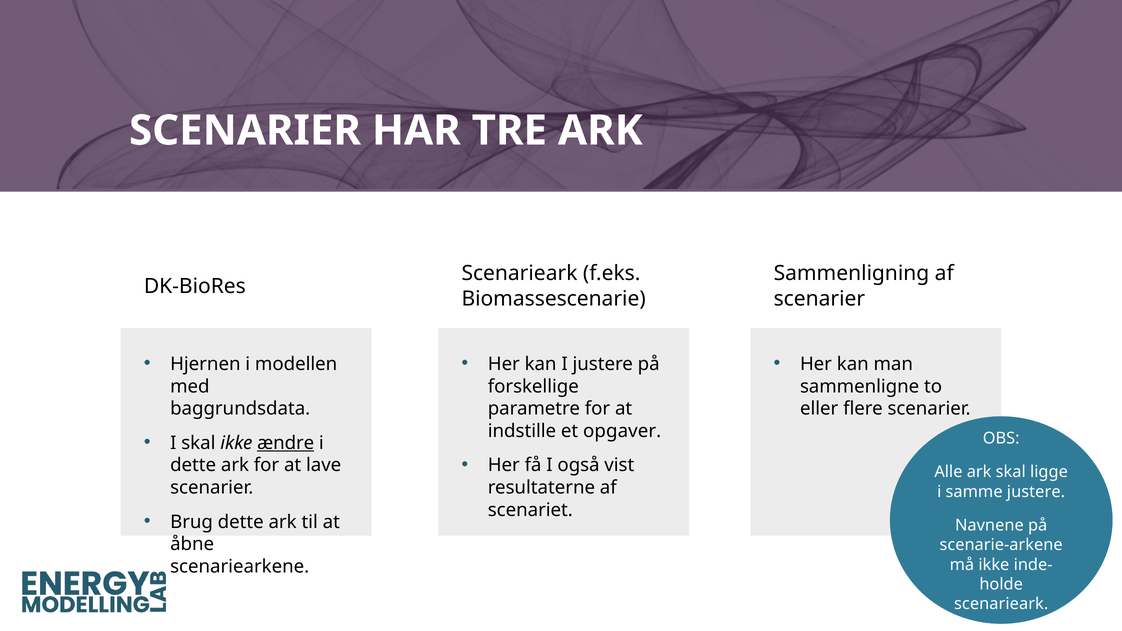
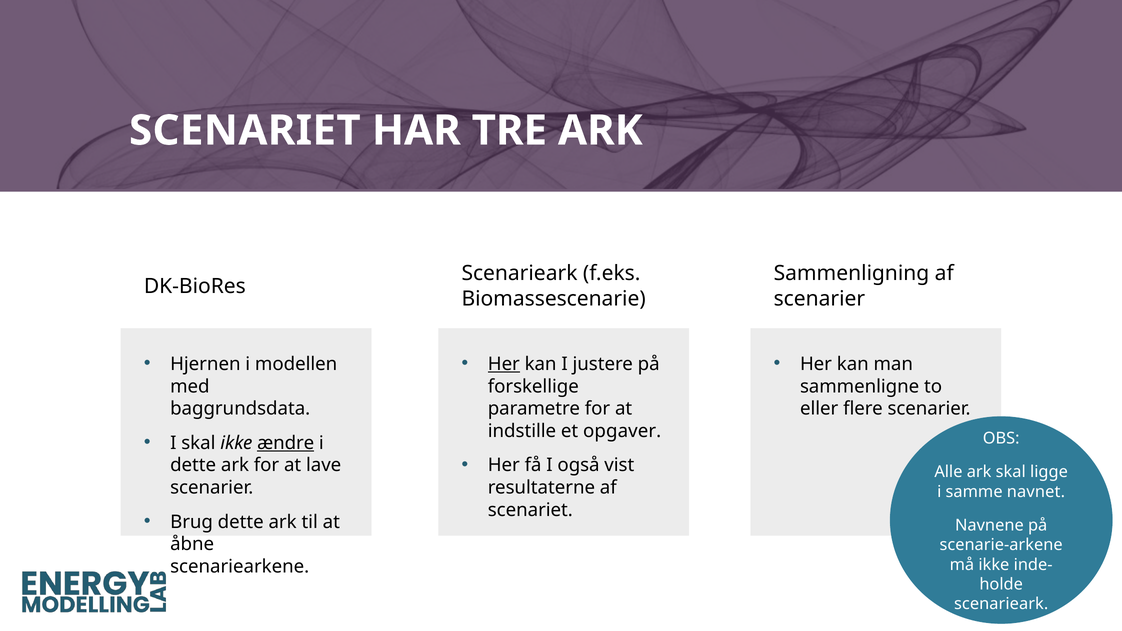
SCENARIER at (245, 131): SCENARIER -> SCENARIET
Her at (504, 364) underline: none -> present
samme justere: justere -> navnet
